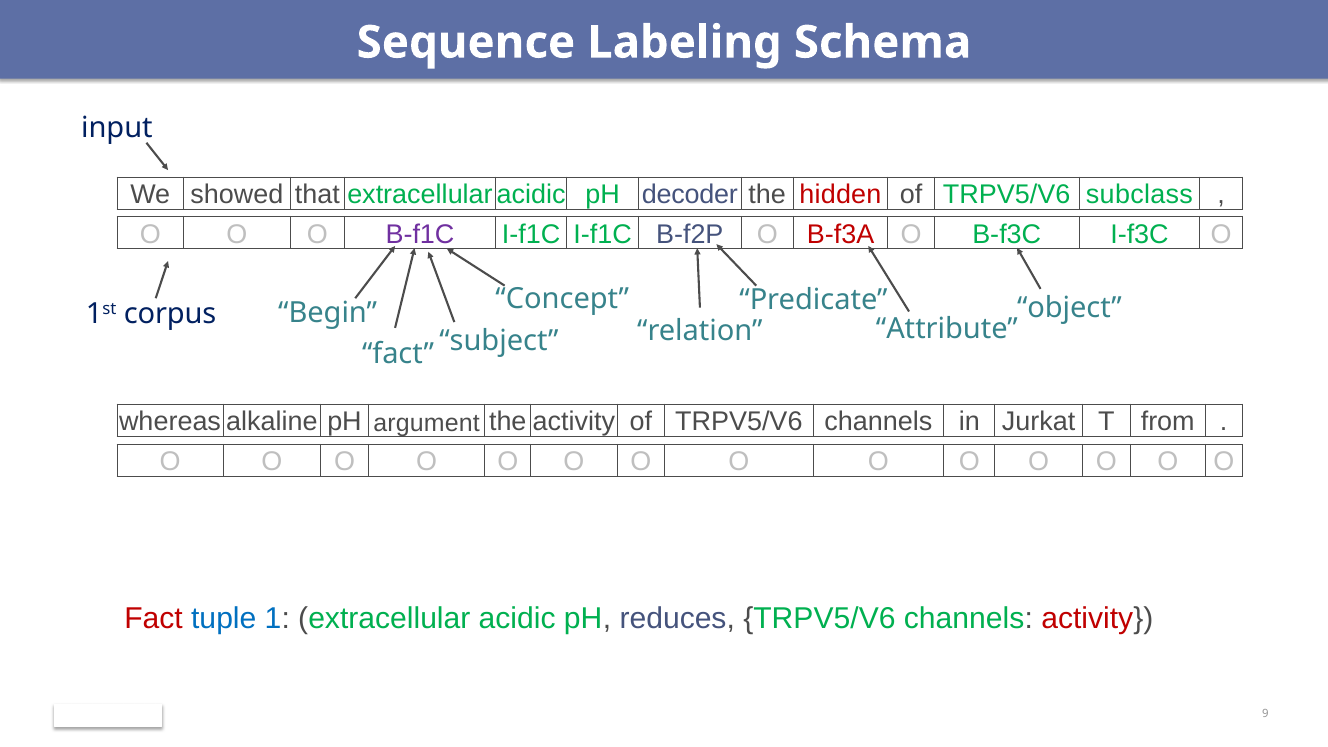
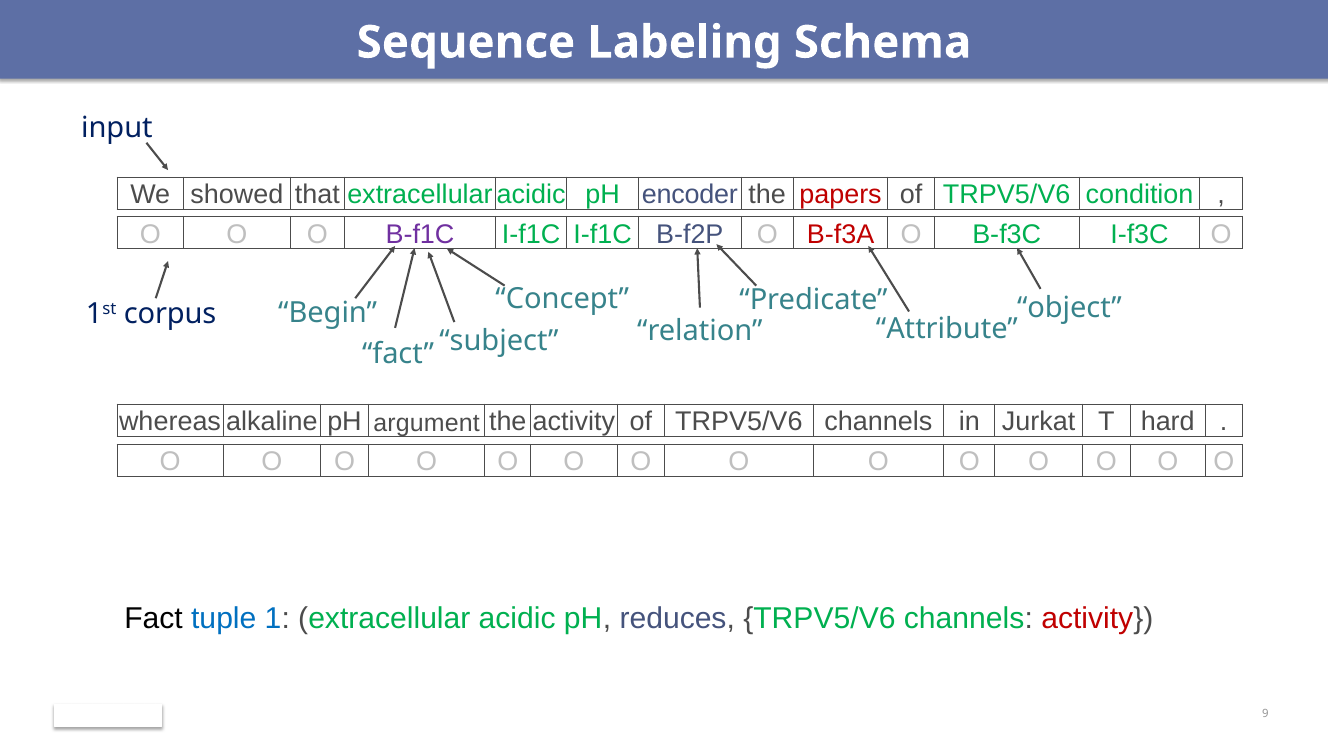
decoder: decoder -> encoder
hidden: hidden -> papers
subclass: subclass -> condition
from: from -> hard
Fact at (154, 618) colour: red -> black
